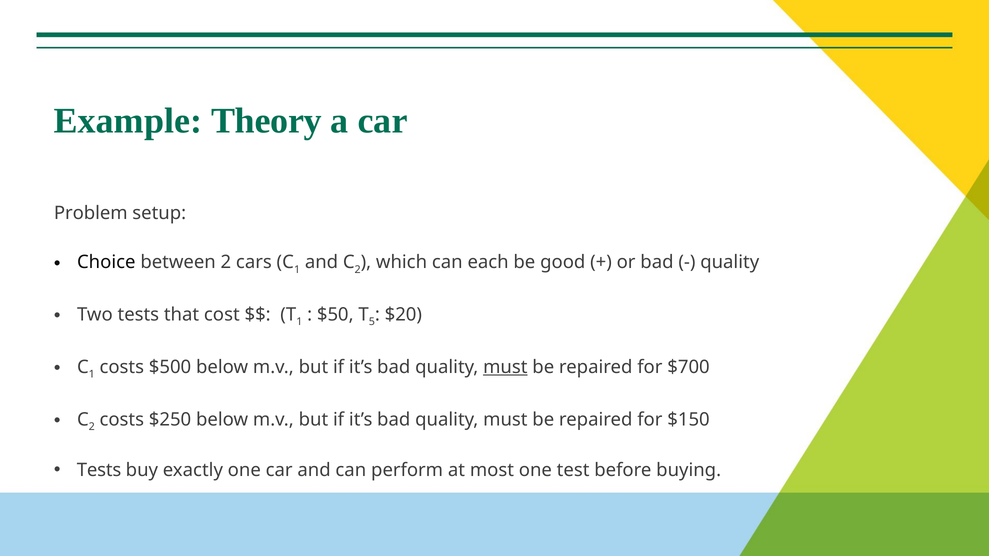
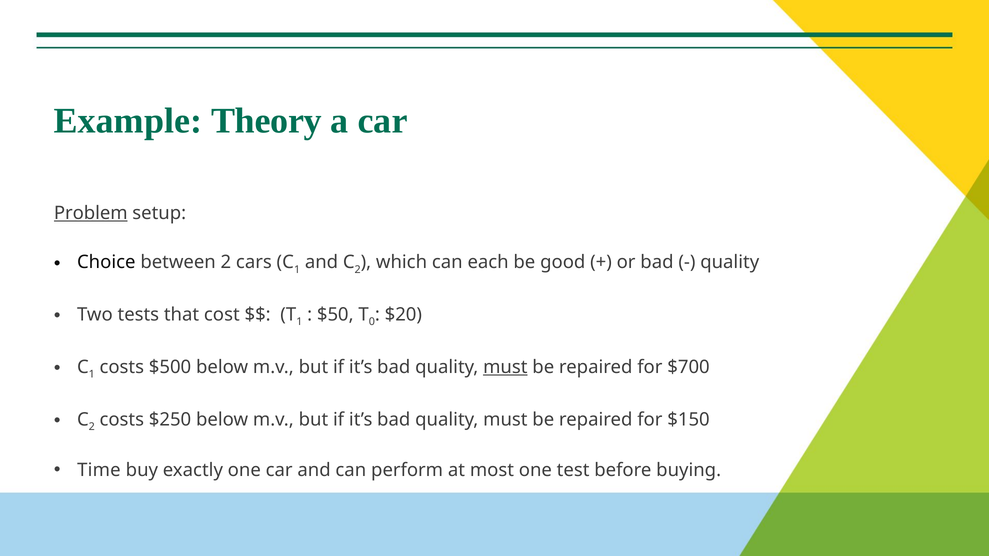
Problem underline: none -> present
5: 5 -> 0
Tests at (99, 471): Tests -> Time
